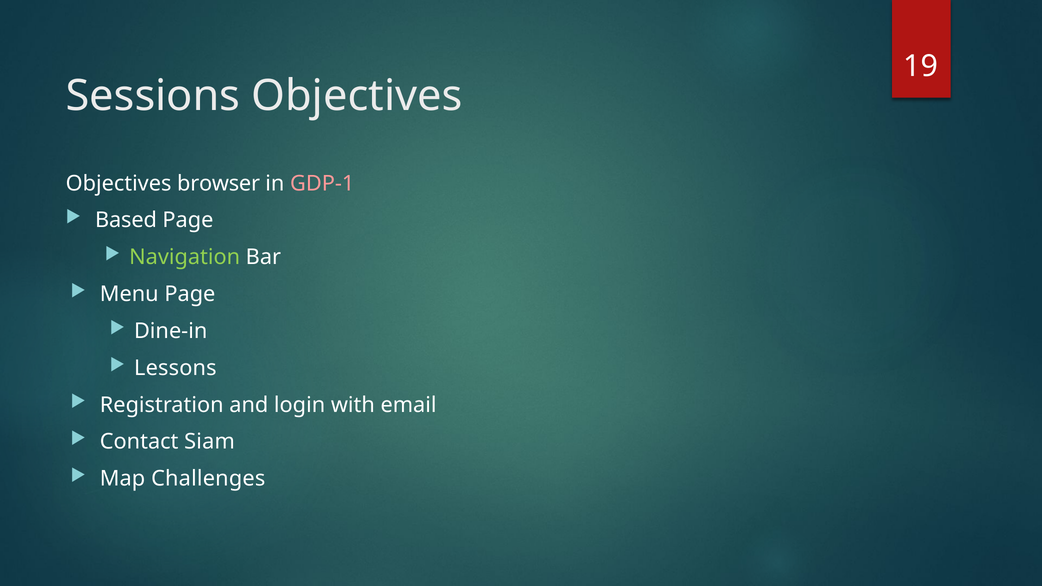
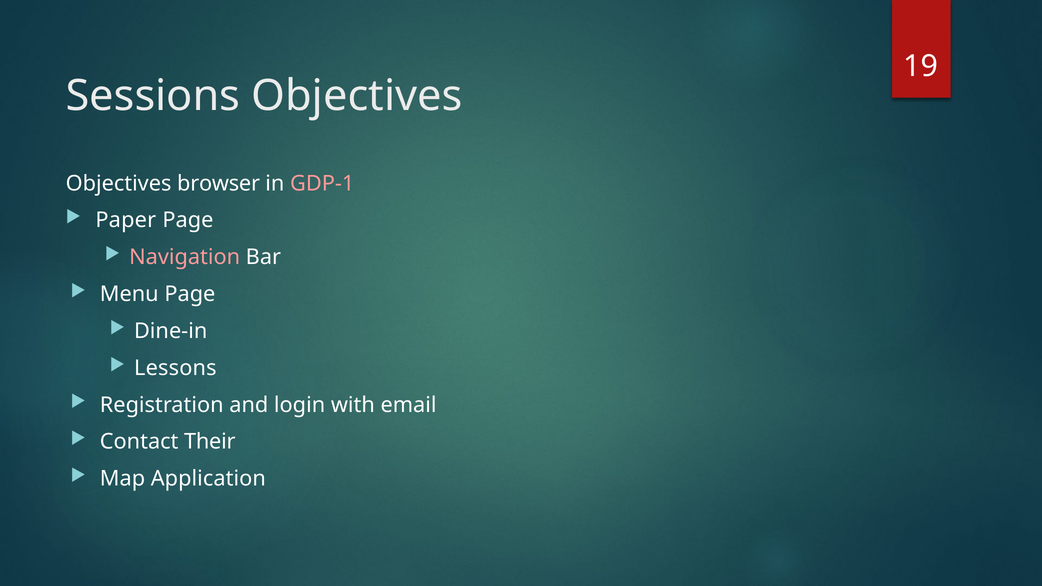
Based: Based -> Paper
Navigation colour: light green -> pink
Siam: Siam -> Their
Challenges: Challenges -> Application
